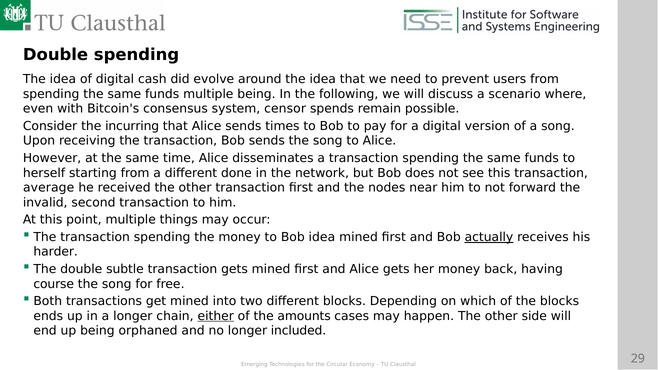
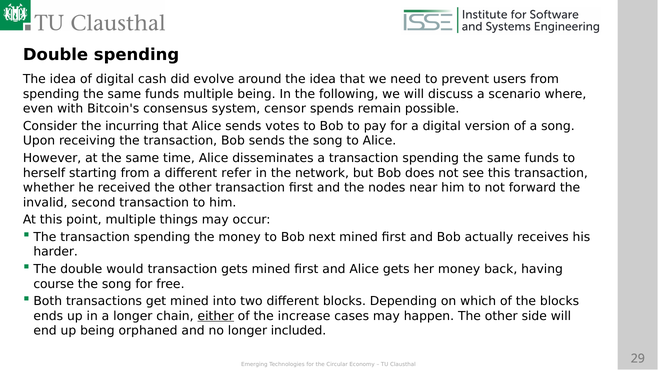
times: times -> votes
done: done -> refer
average: average -> whether
Bob idea: idea -> next
actually underline: present -> none
subtle: subtle -> would
amounts: amounts -> increase
